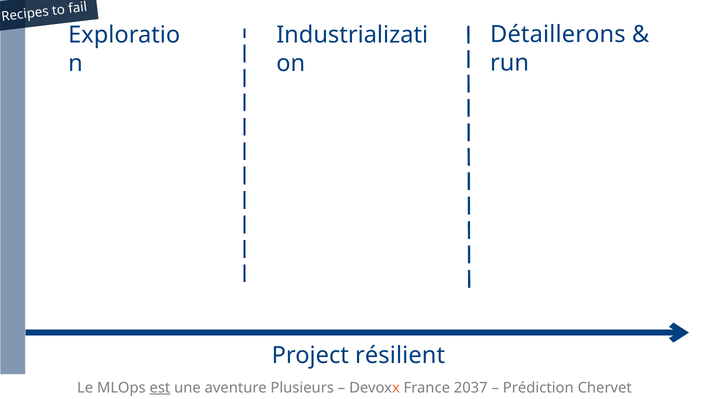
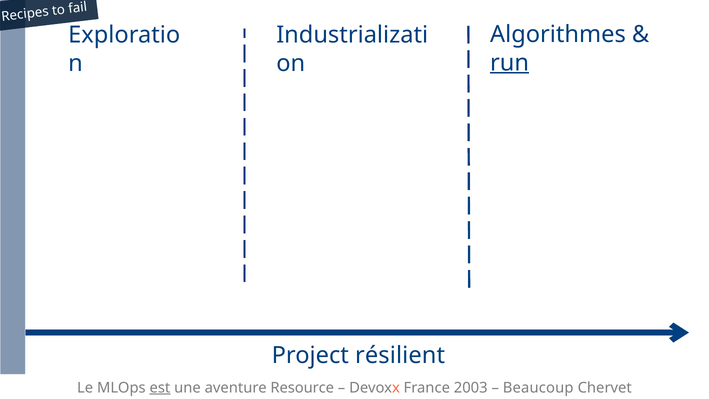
Détaillerons: Détaillerons -> Algorithmes
run underline: none -> present
Plusieurs: Plusieurs -> Resource
2037: 2037 -> 2003
Prédiction: Prédiction -> Beaucoup
